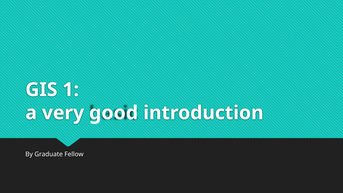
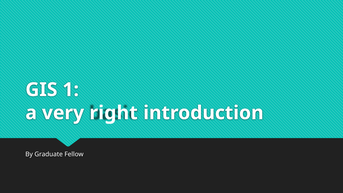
good: good -> right
